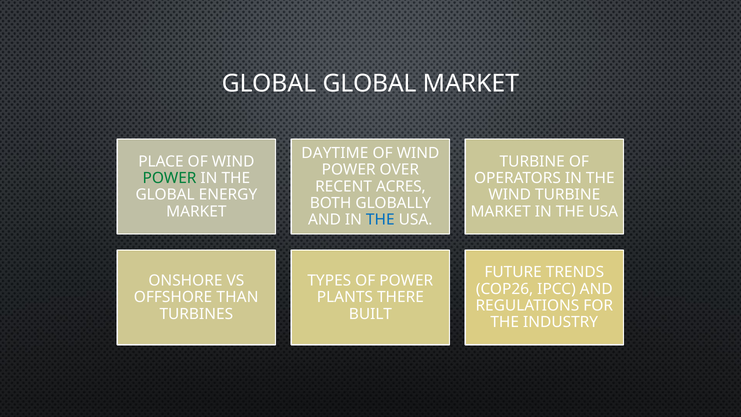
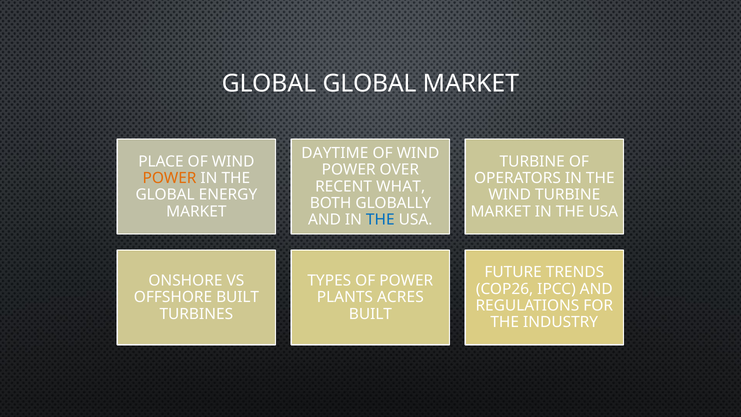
POWER at (170, 178) colour: green -> orange
ACRES: ACRES -> WHAT
OFFSHORE THAN: THAN -> BUILT
THERE: THERE -> ACRES
